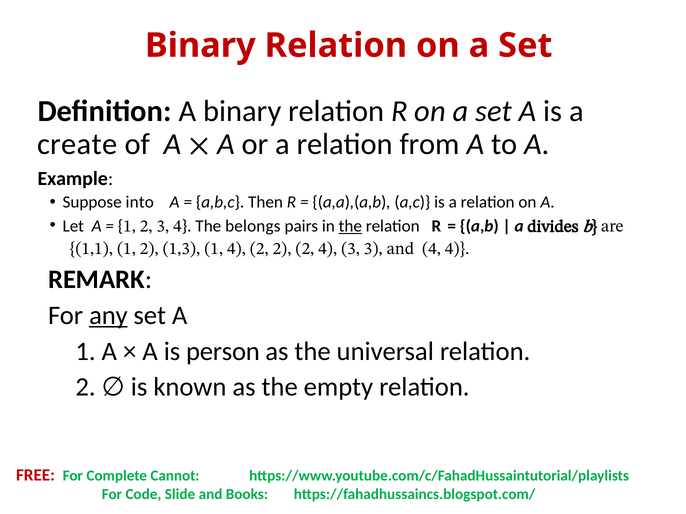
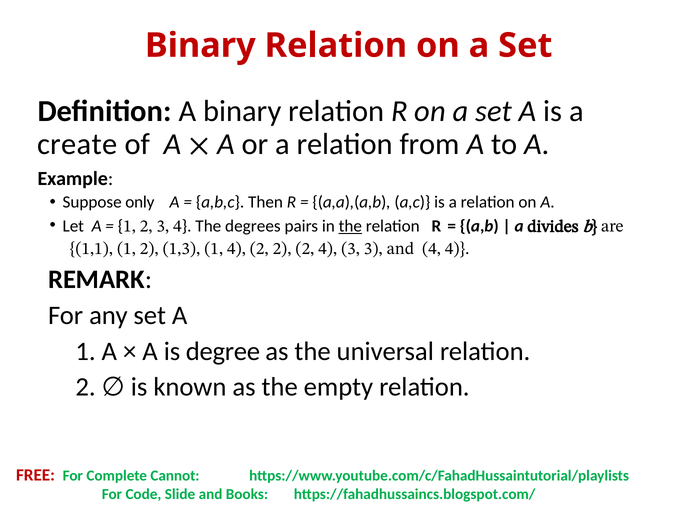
into: into -> only
belongs: belongs -> degrees
any underline: present -> none
person: person -> degree
